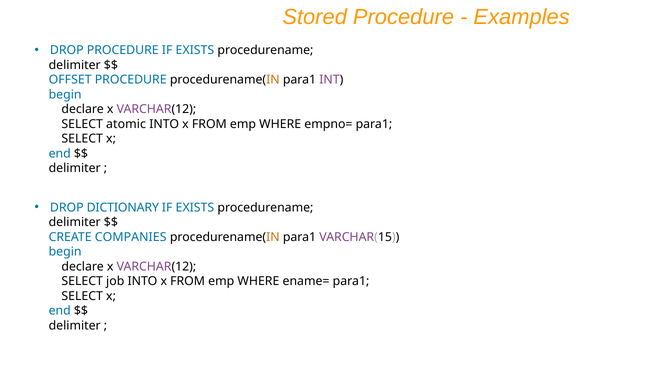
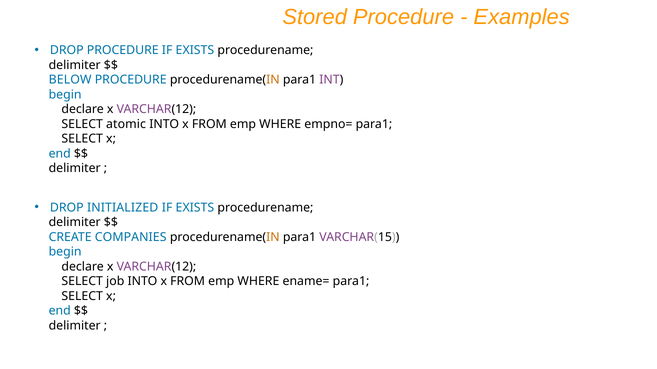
OFFSET: OFFSET -> BELOW
DICTIONARY: DICTIONARY -> INITIALIZED
